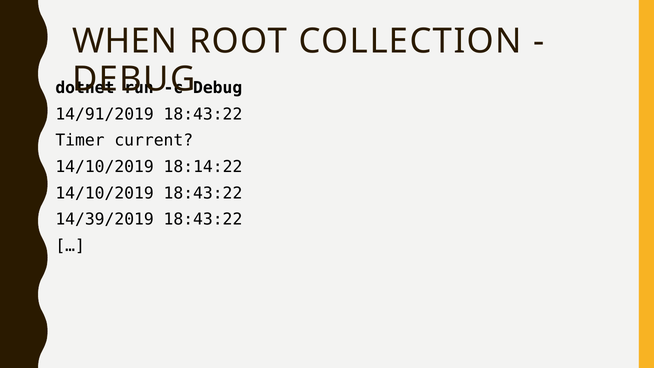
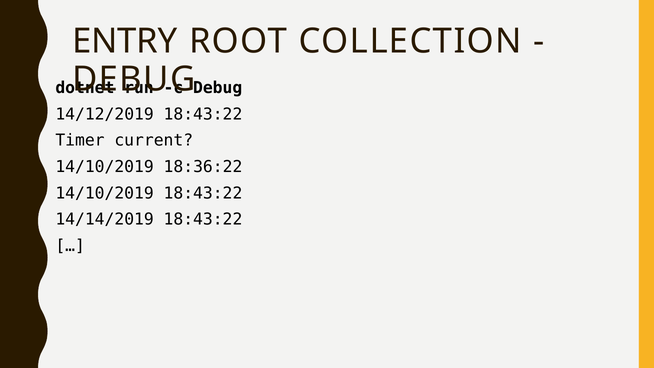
WHEN: WHEN -> ENTRY
14/91/2019: 14/91/2019 -> 14/12/2019
18:14:22: 18:14:22 -> 18:36:22
14/39/2019: 14/39/2019 -> 14/14/2019
